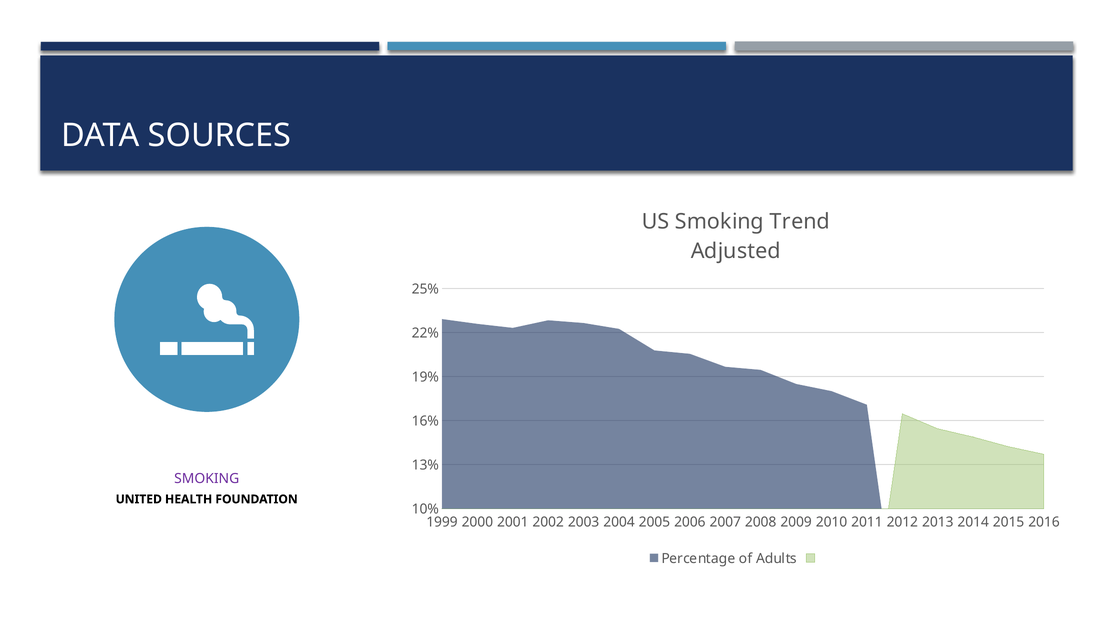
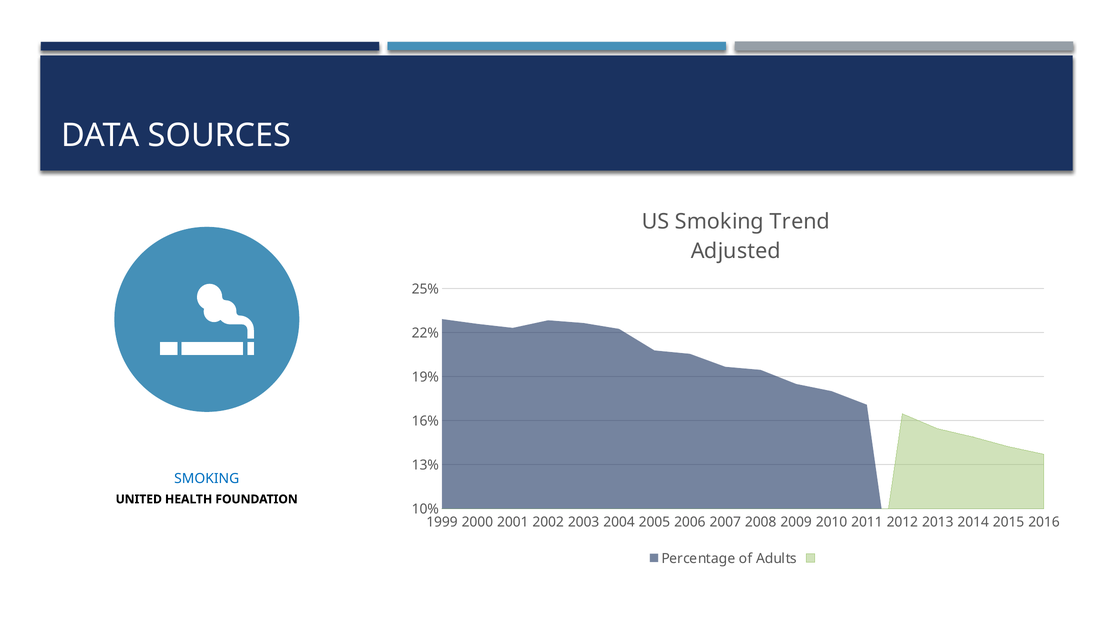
SMOKING at (207, 479) colour: purple -> blue
